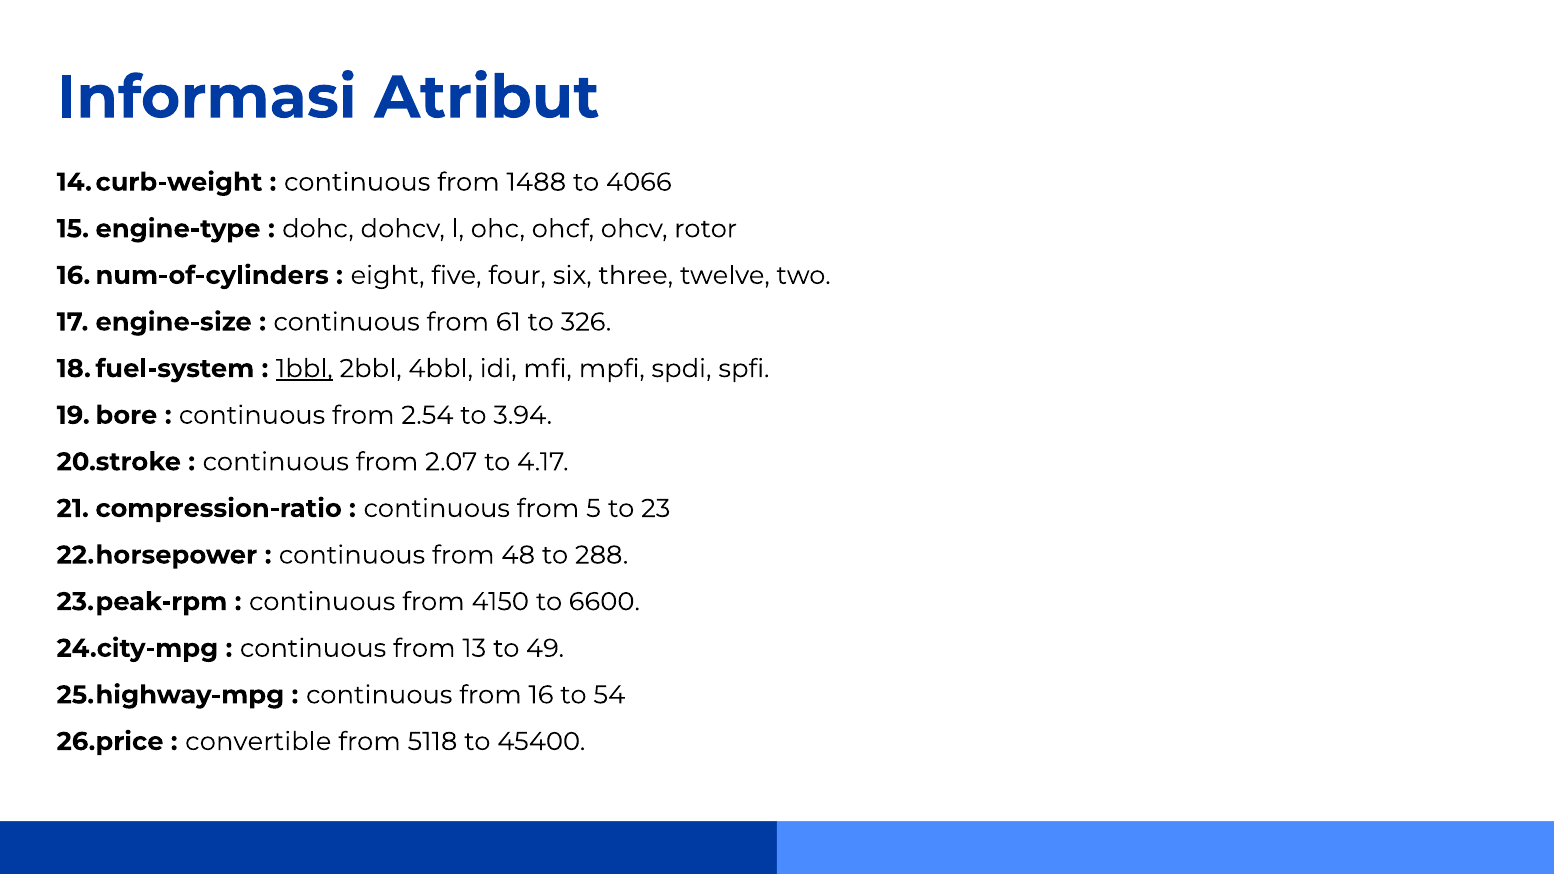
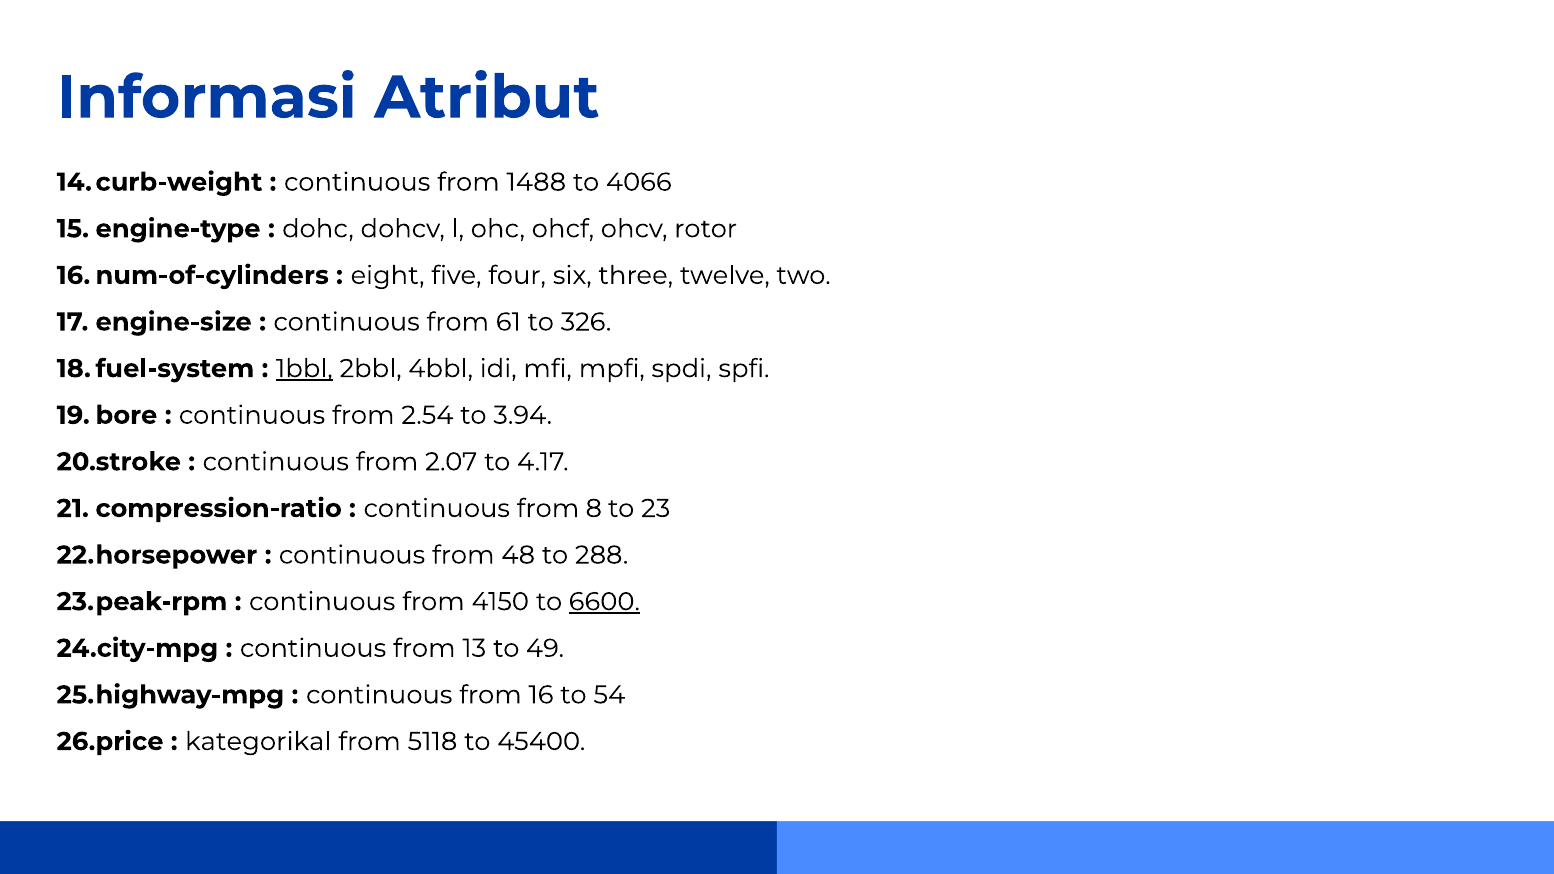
5: 5 -> 8
6600 underline: none -> present
convertible: convertible -> kategorikal
